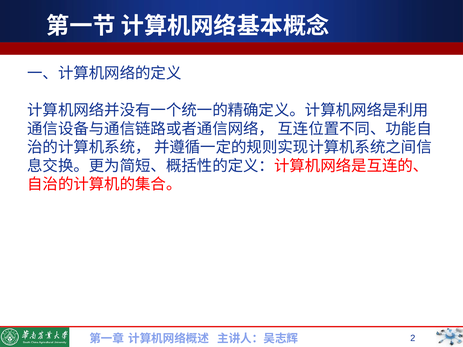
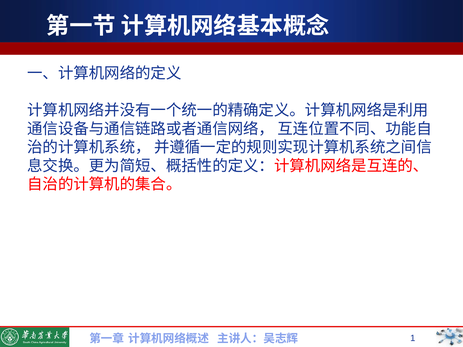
2: 2 -> 1
